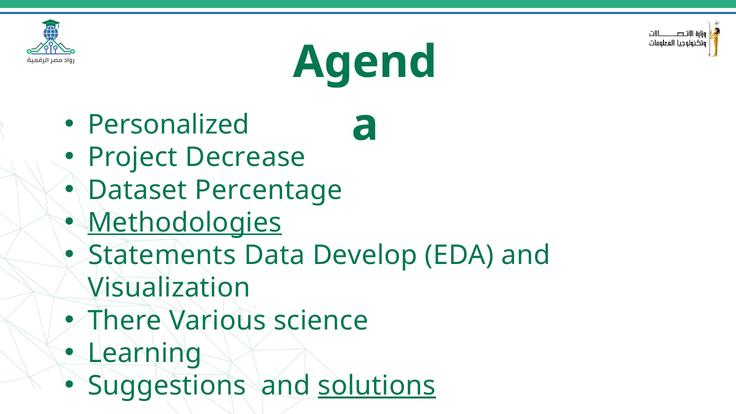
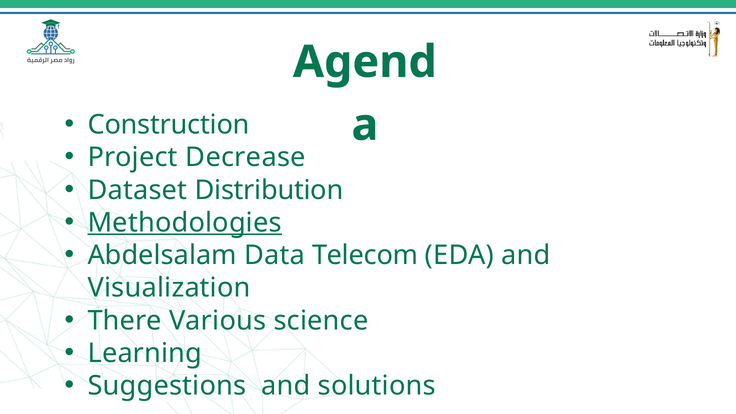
Personalized: Personalized -> Construction
Percentage: Percentage -> Distribution
Statements: Statements -> Abdelsalam
Develop: Develop -> Telecom
solutions underline: present -> none
